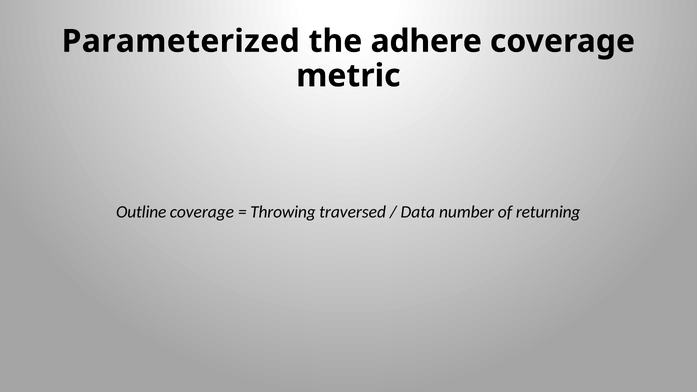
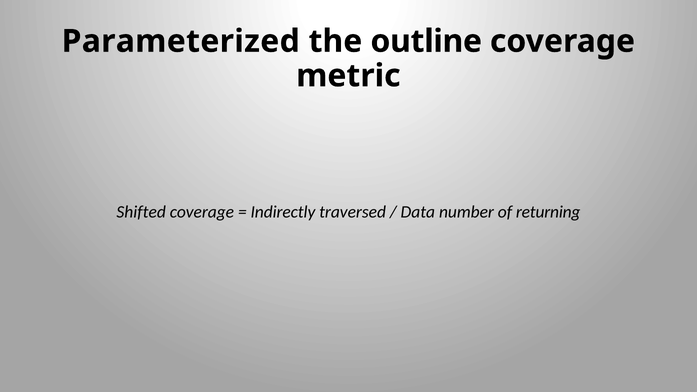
adhere: adhere -> outline
Outline: Outline -> Shifted
Throwing: Throwing -> Indirectly
